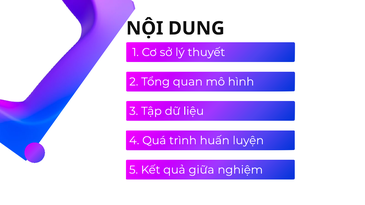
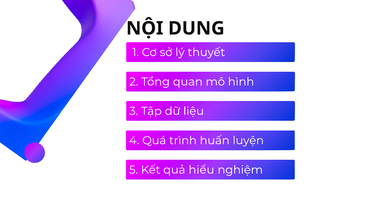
giữa: giữa -> hiểu
